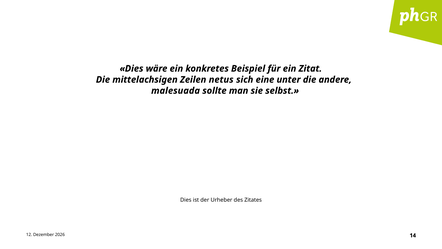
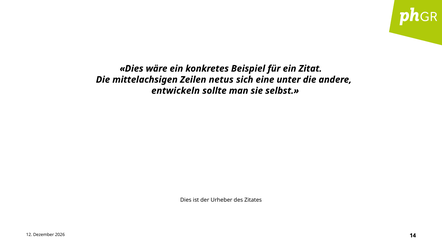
malesuada: malesuada -> entwickeln
